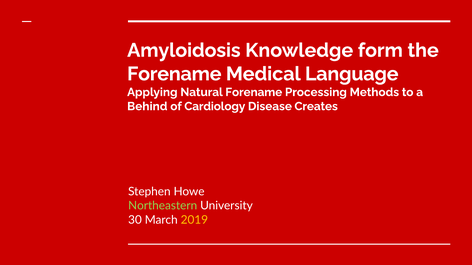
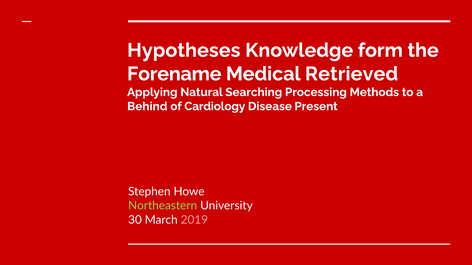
Amyloidosis: Amyloidosis -> Hypotheses
Language: Language -> Retrieved
Natural Forename: Forename -> Searching
Creates: Creates -> Present
2019 colour: yellow -> pink
